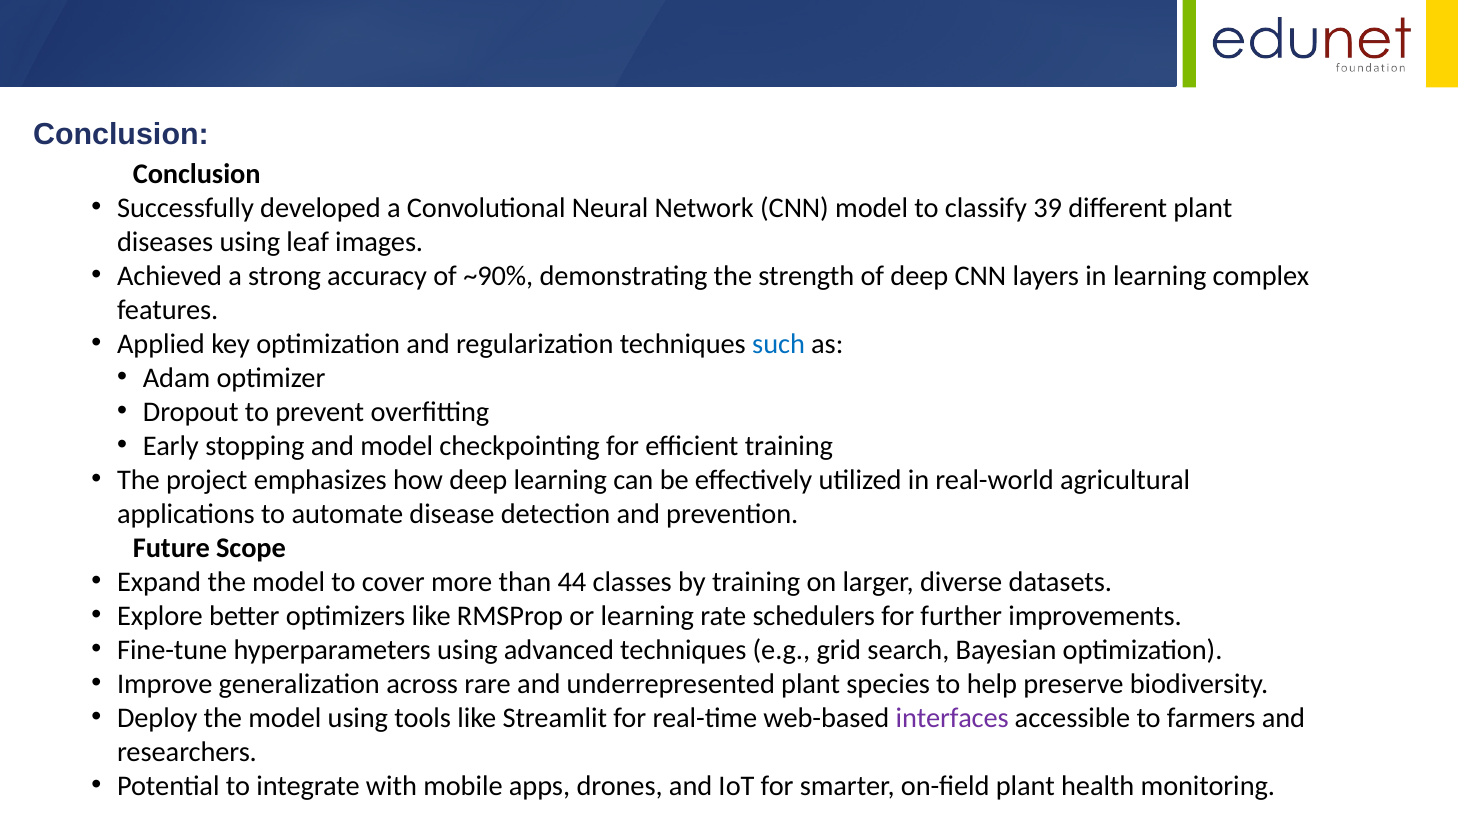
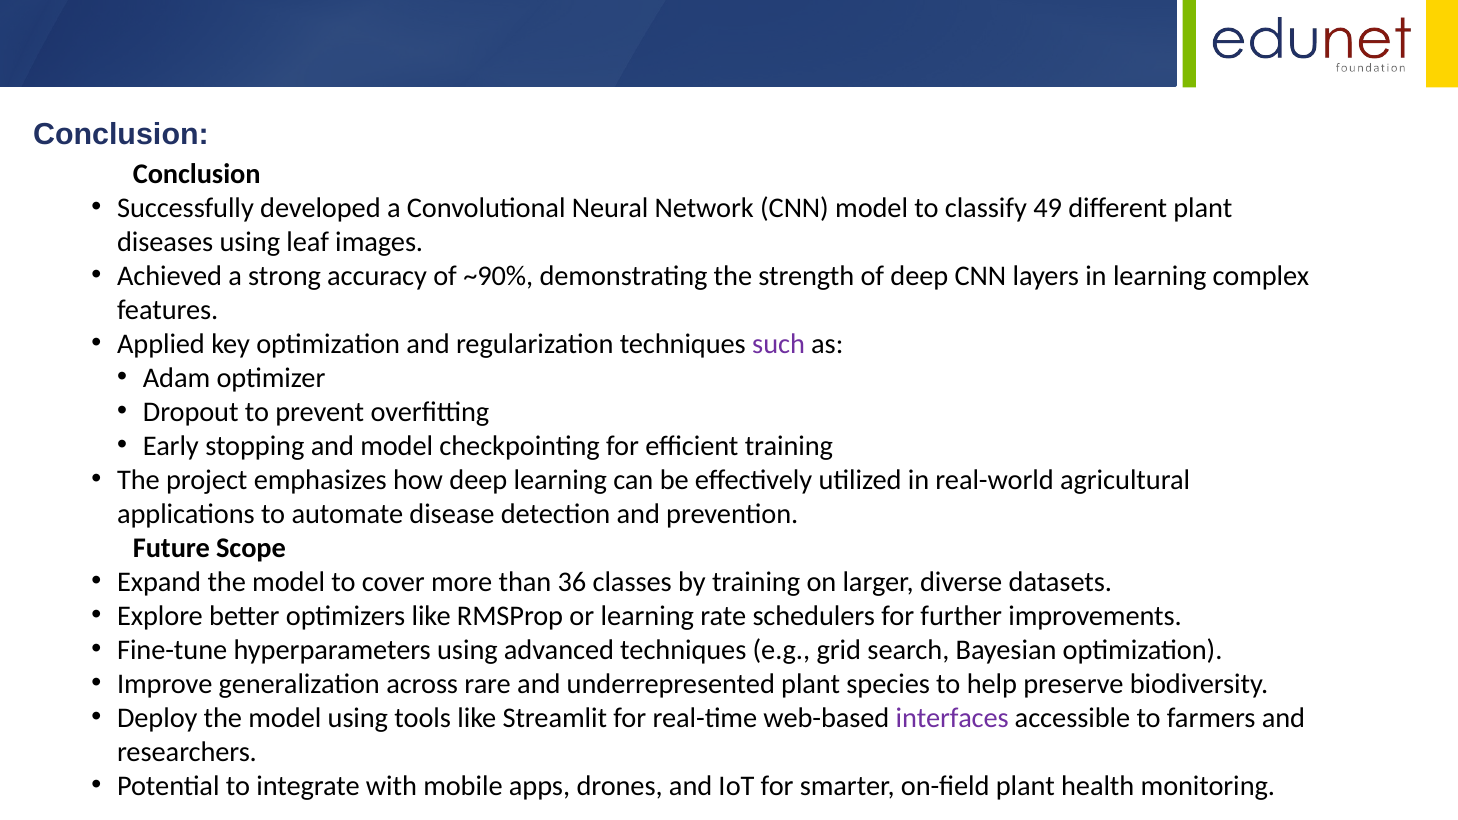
39: 39 -> 49
such colour: blue -> purple
44: 44 -> 36
